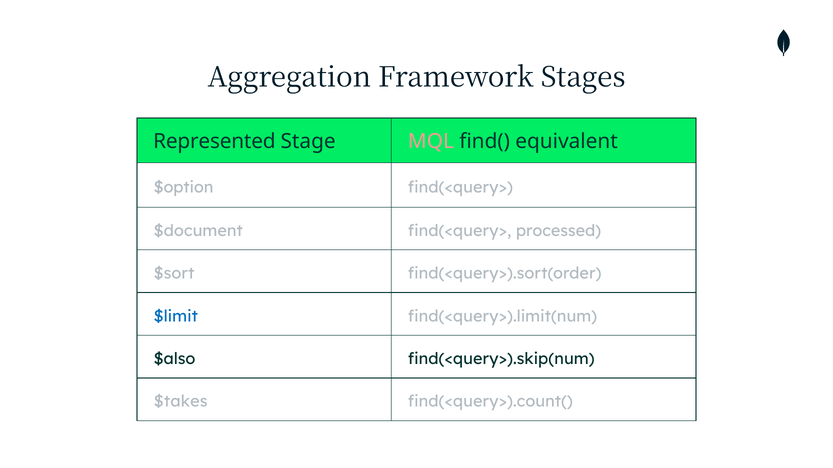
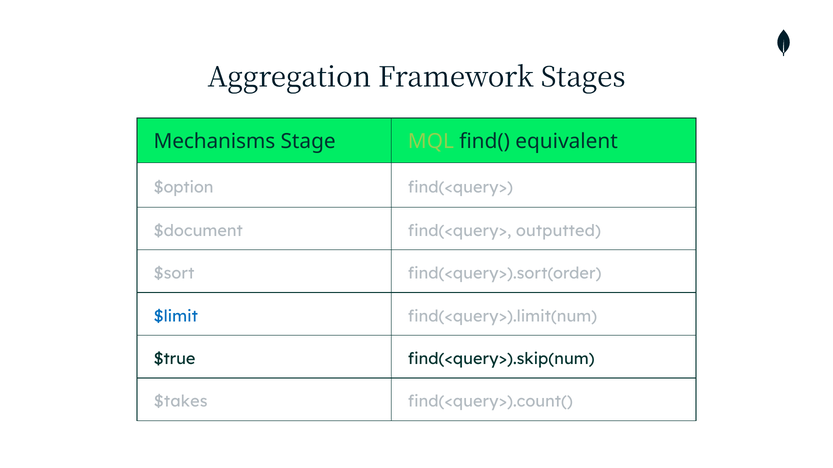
Represented: Represented -> Mechanisms
MQL colour: pink -> light green
processed: processed -> outputted
$also: $also -> $true
